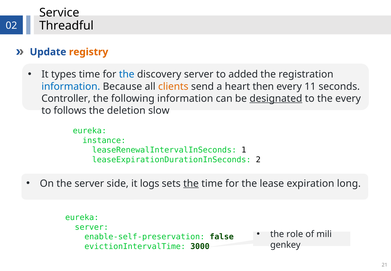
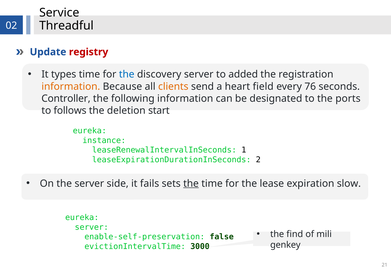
registry colour: orange -> red
information at (71, 86) colour: blue -> orange
then: then -> field
11: 11 -> 76
designated underline: present -> none
the every: every -> ports
slow: slow -> start
logs: logs -> fails
long: long -> slow
role: role -> find
